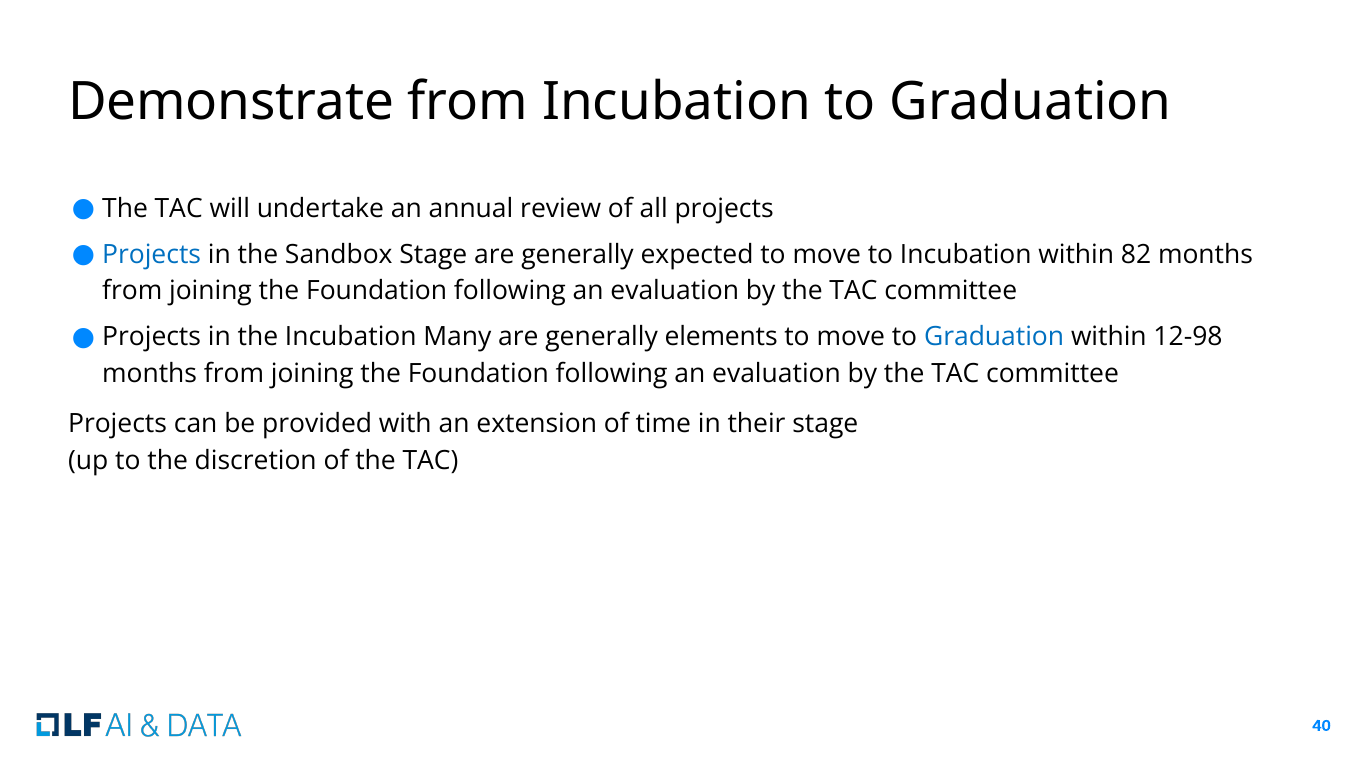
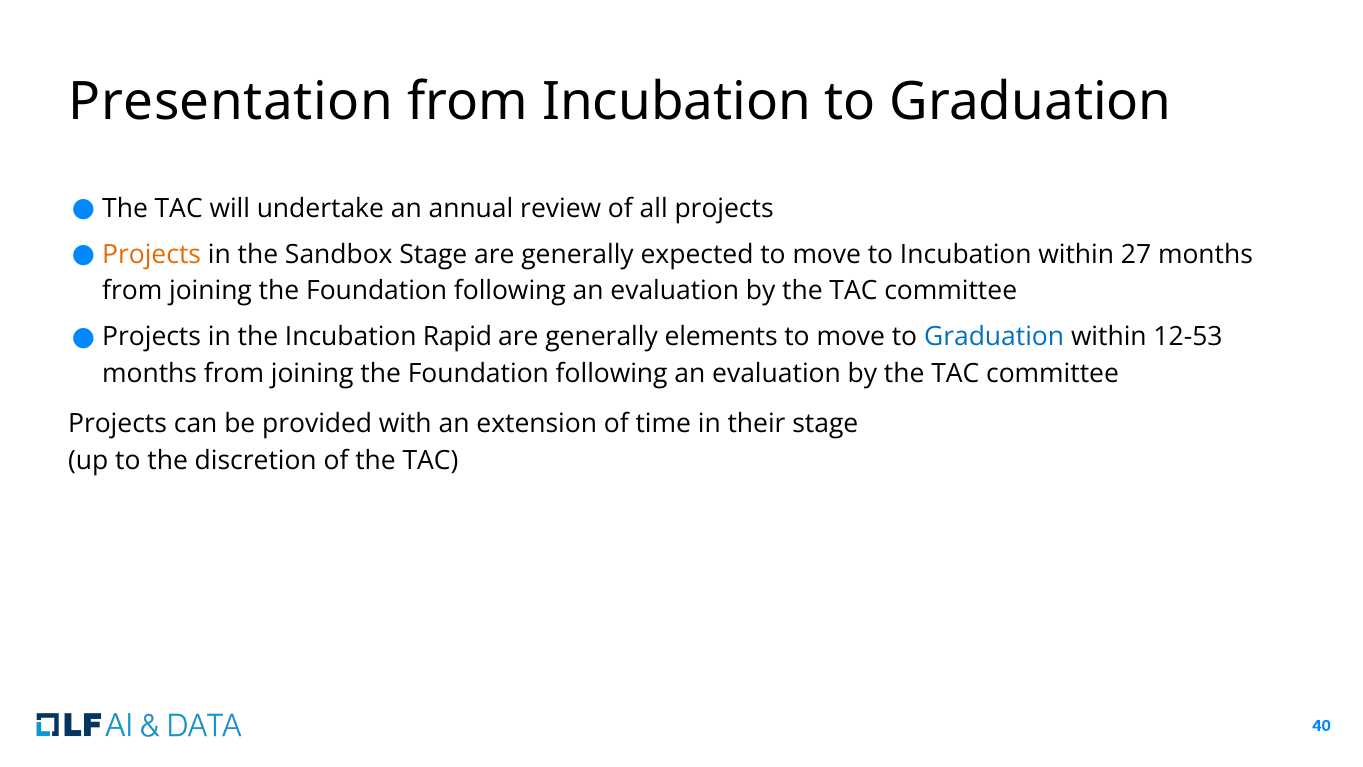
Demonstrate: Demonstrate -> Presentation
Projects at (152, 254) colour: blue -> orange
82: 82 -> 27
Many: Many -> Rapid
12-98: 12-98 -> 12-53
